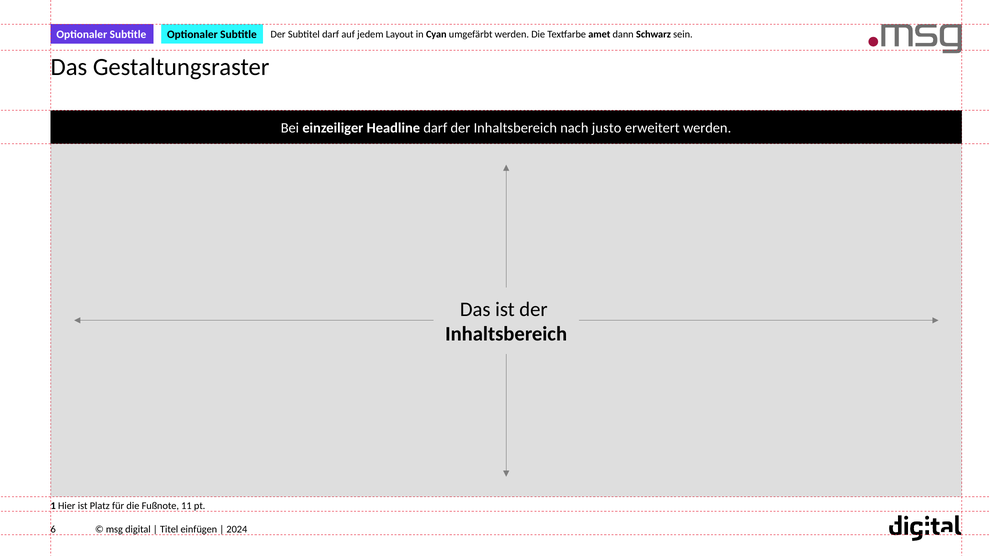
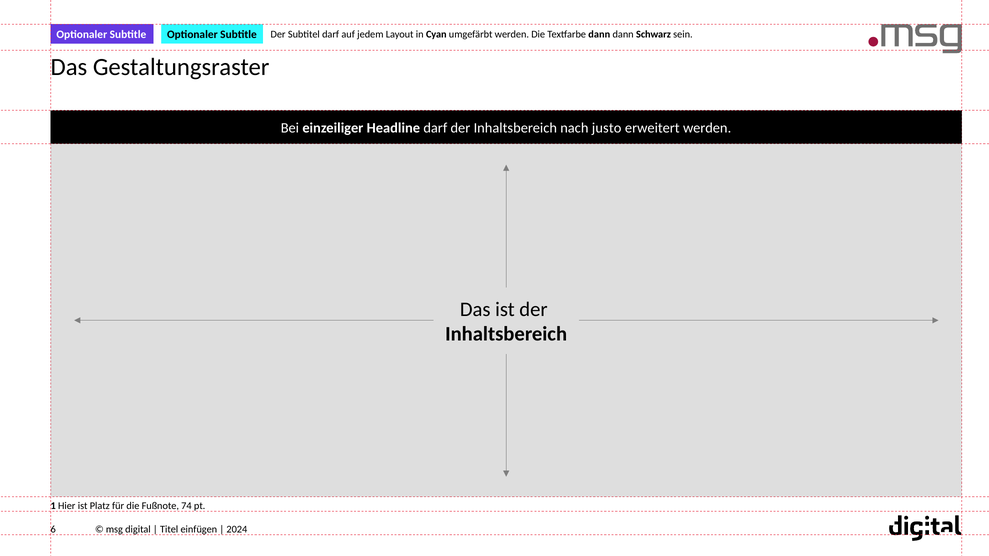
Textfarbe amet: amet -> dann
11: 11 -> 74
